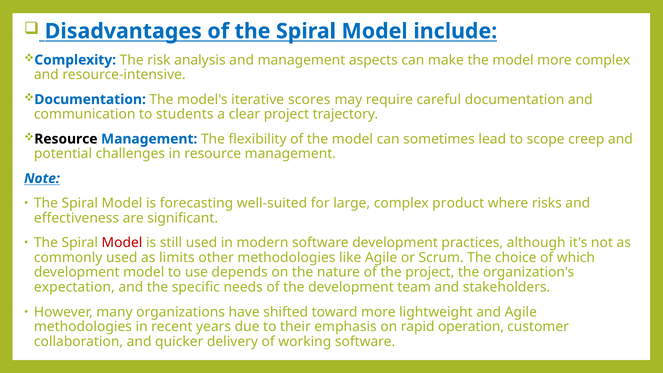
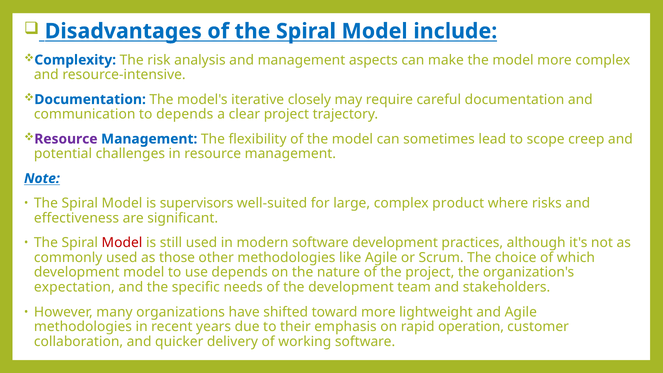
scores: scores -> closely
to students: students -> depends
Resource at (66, 139) colour: black -> purple
forecasting: forecasting -> supervisors
limits: limits -> those
